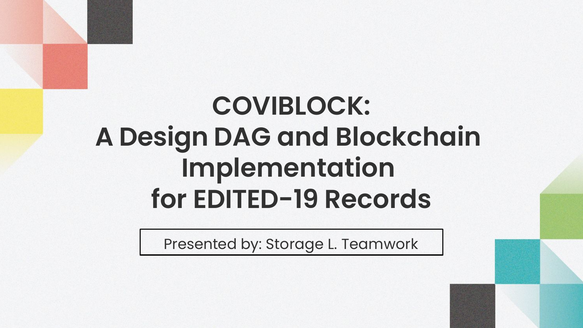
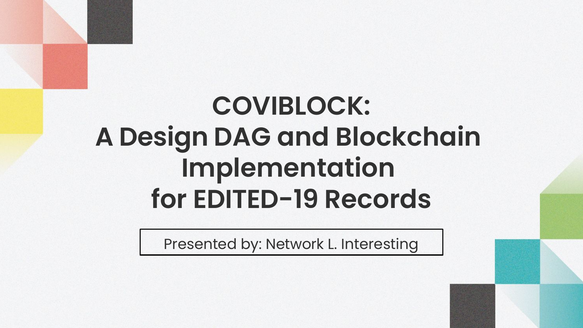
Storage: Storage -> Network
Teamwork: Teamwork -> Interesting
